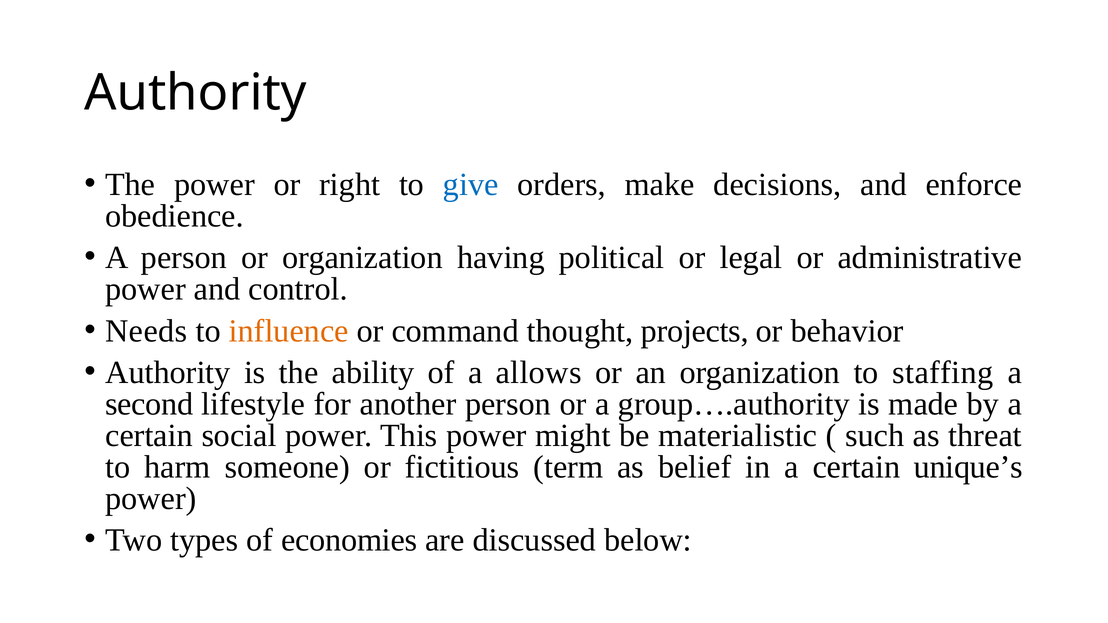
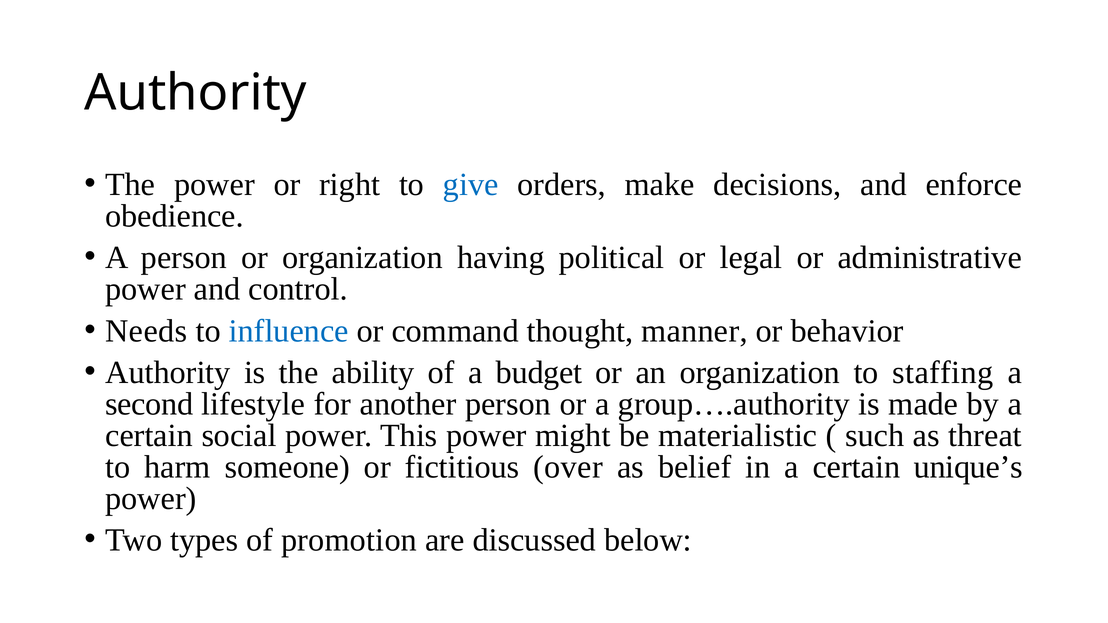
influence colour: orange -> blue
projects: projects -> manner
allows: allows -> budget
term: term -> over
economies: economies -> promotion
